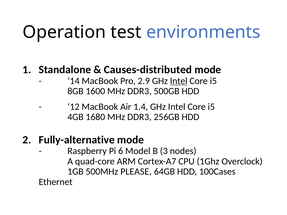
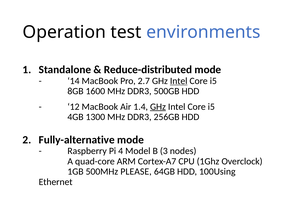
Causes-distributed: Causes-distributed -> Reduce-distributed
2.9: 2.9 -> 2.7
GHz at (158, 107) underline: none -> present
1680: 1680 -> 1300
6: 6 -> 4
100Cases: 100Cases -> 100Using
